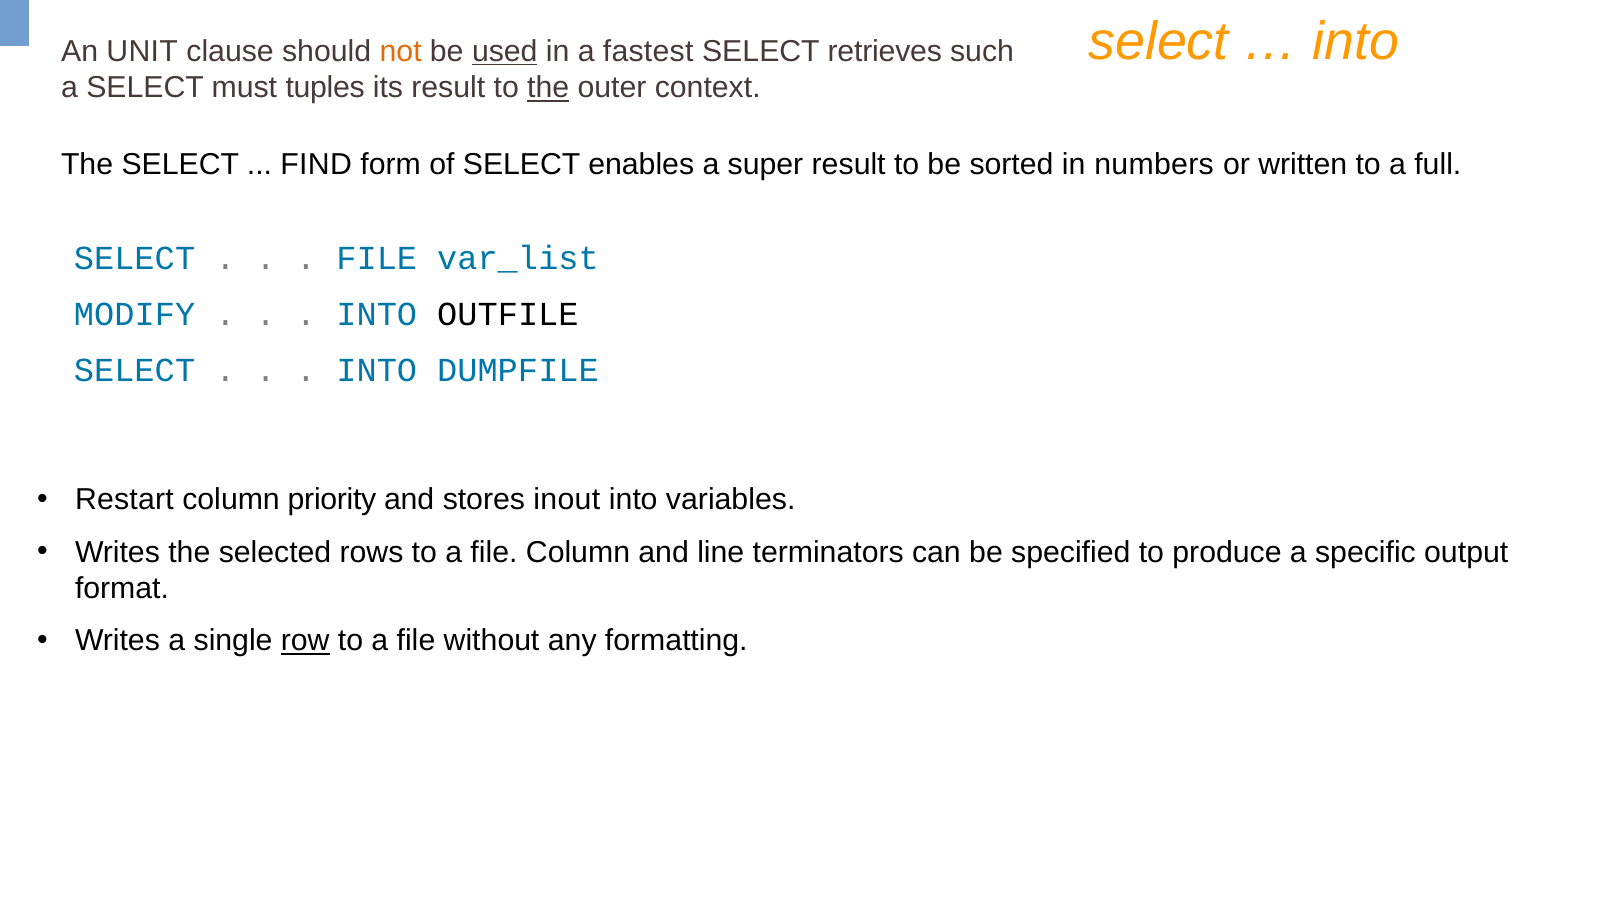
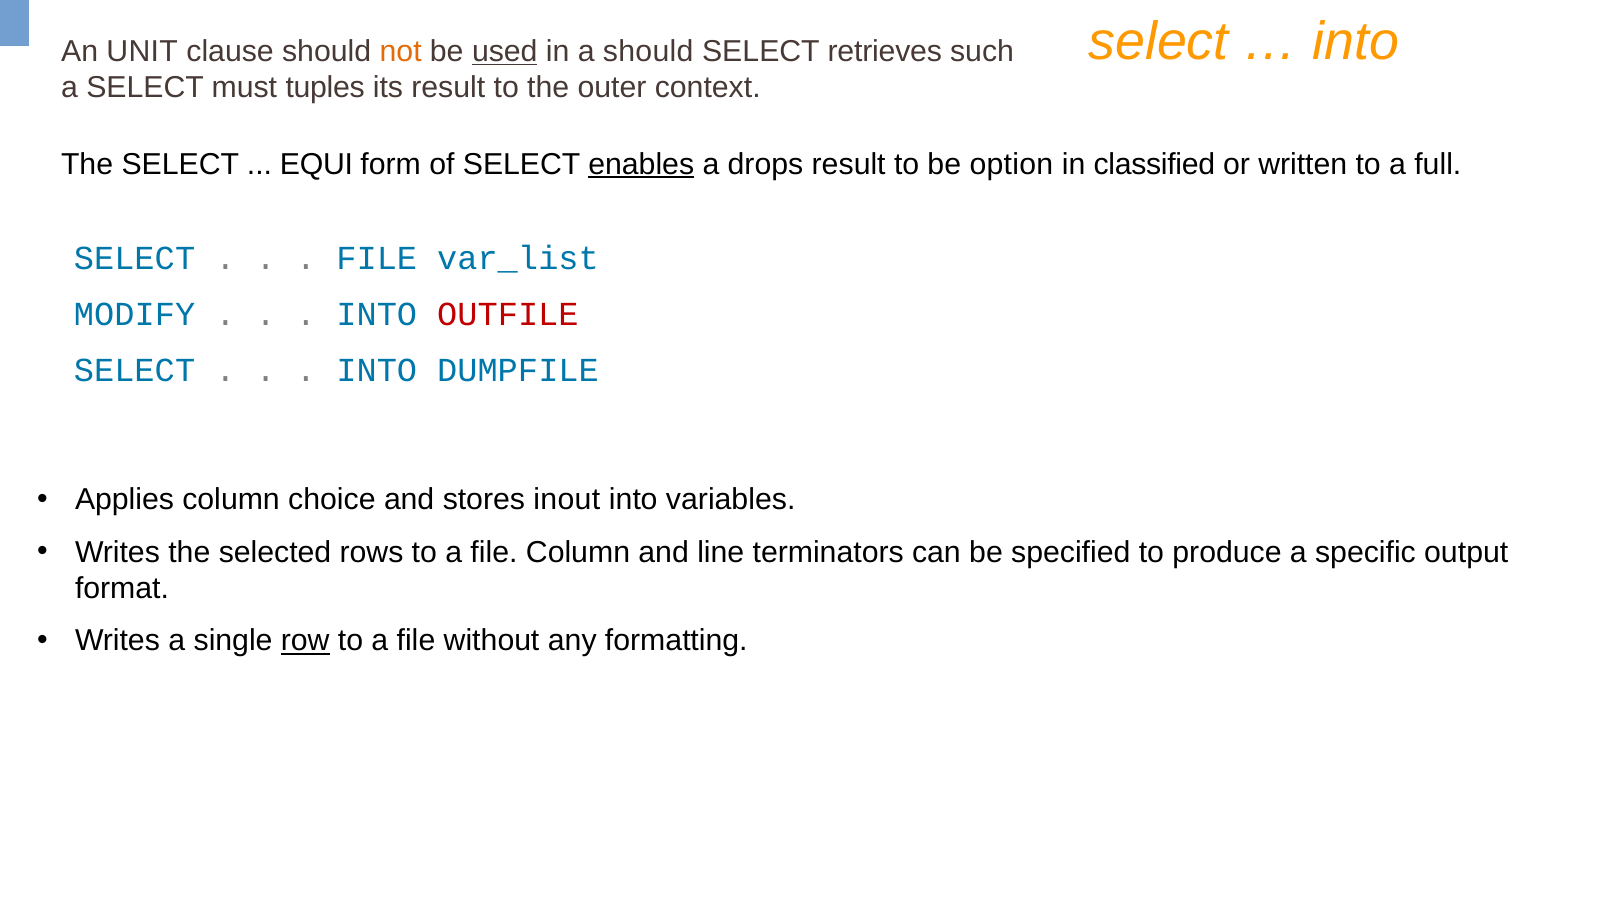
a fastest: fastest -> should
the at (548, 88) underline: present -> none
FIND: FIND -> EQUI
enables underline: none -> present
super: super -> drops
sorted: sorted -> option
numbers: numbers -> classified
OUTFILE colour: black -> red
Restart: Restart -> Applies
priority: priority -> choice
